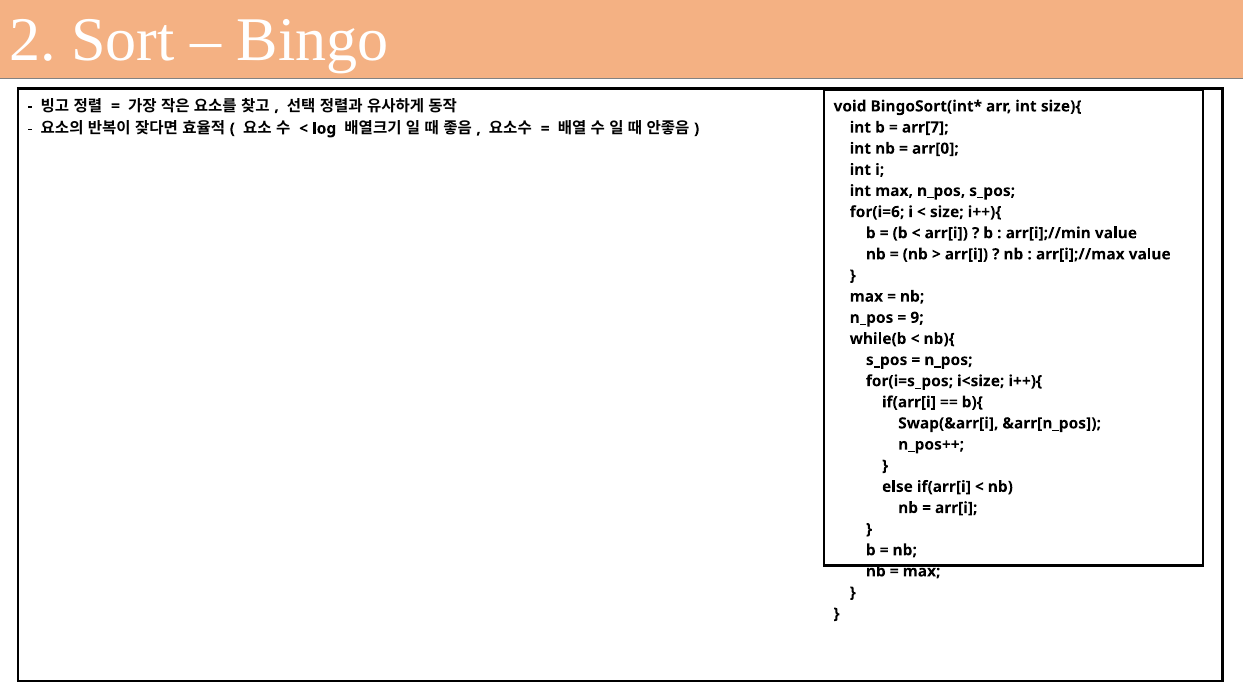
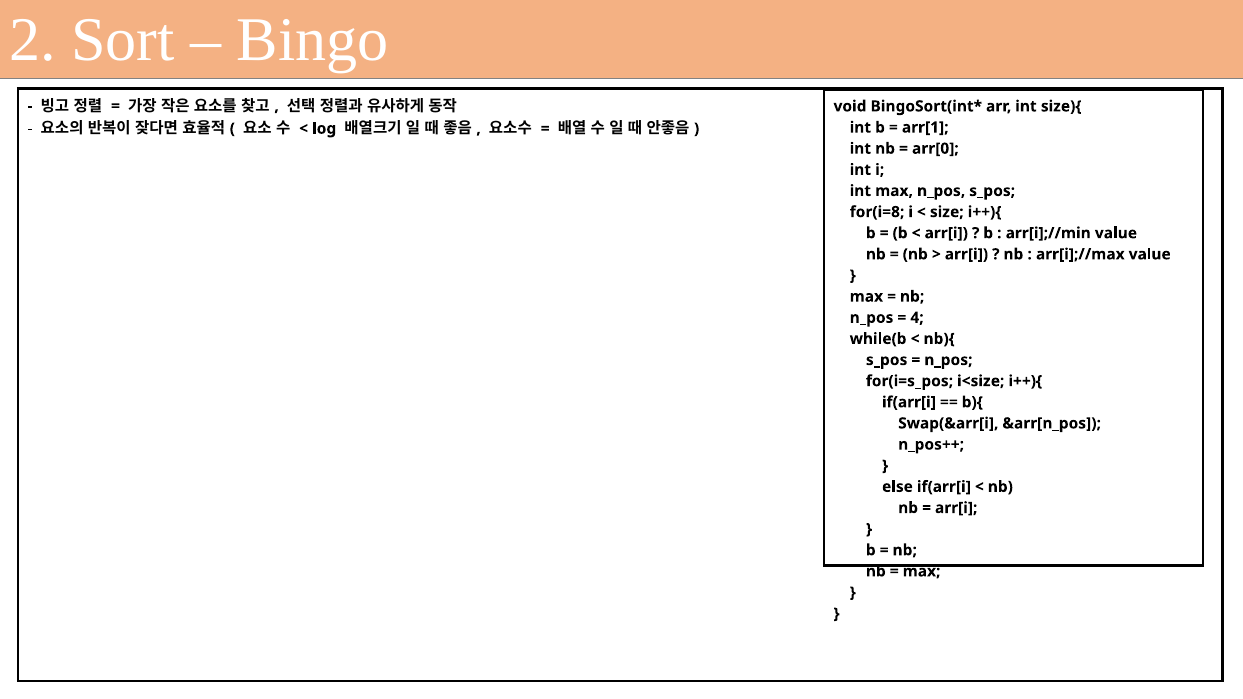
arr[7: arr[7 -> arr[1
for(i=6: for(i=6 -> for(i=8
9: 9 -> 4
